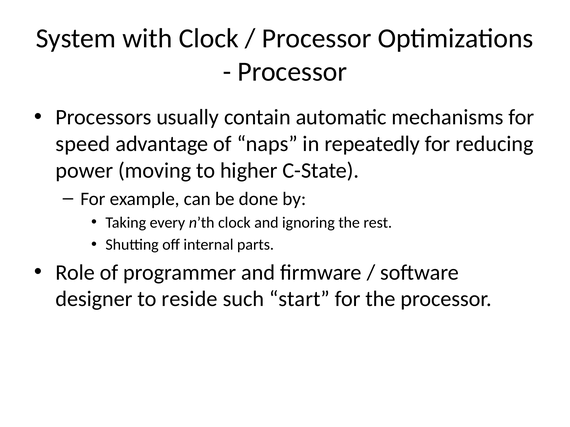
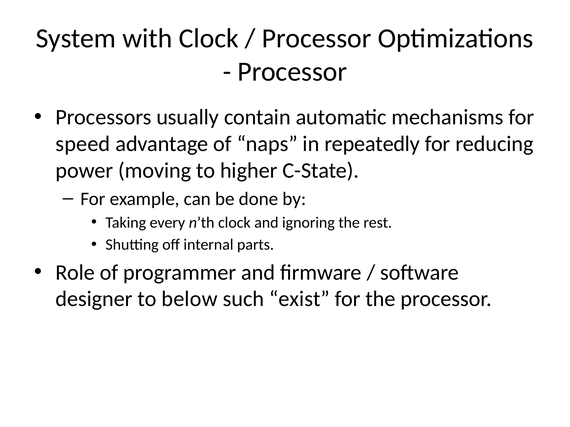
reside: reside -> below
start: start -> exist
